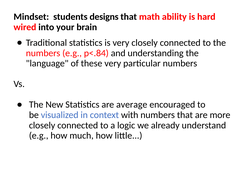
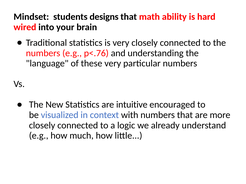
p<.84: p<.84 -> p<.76
average: average -> intuitive
